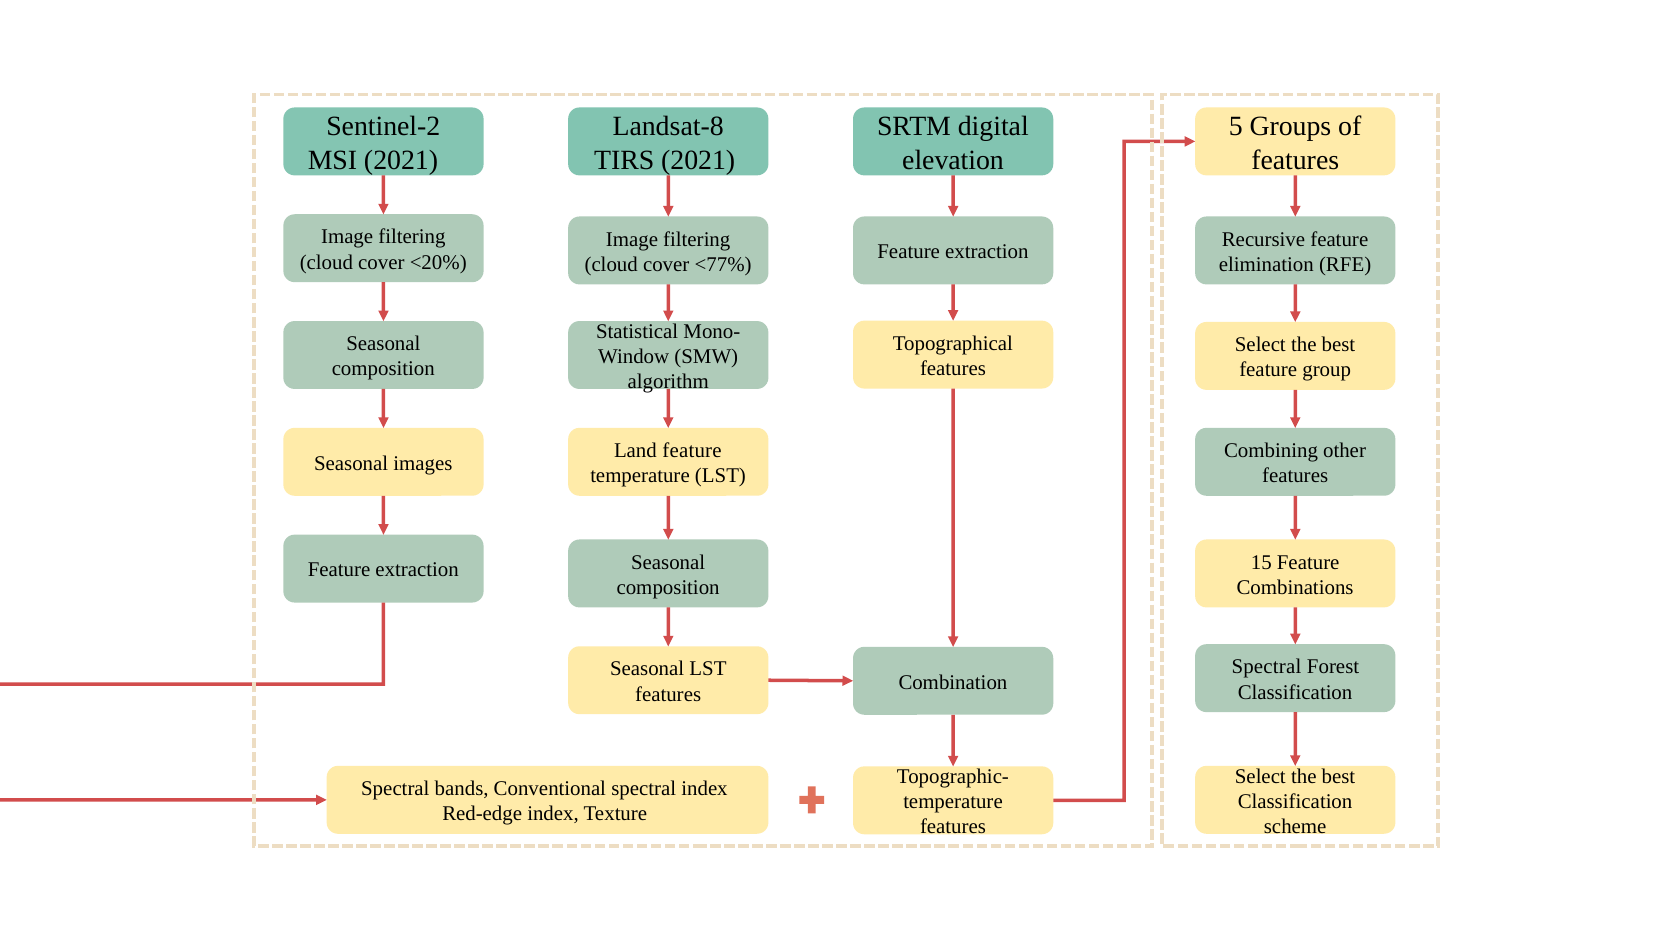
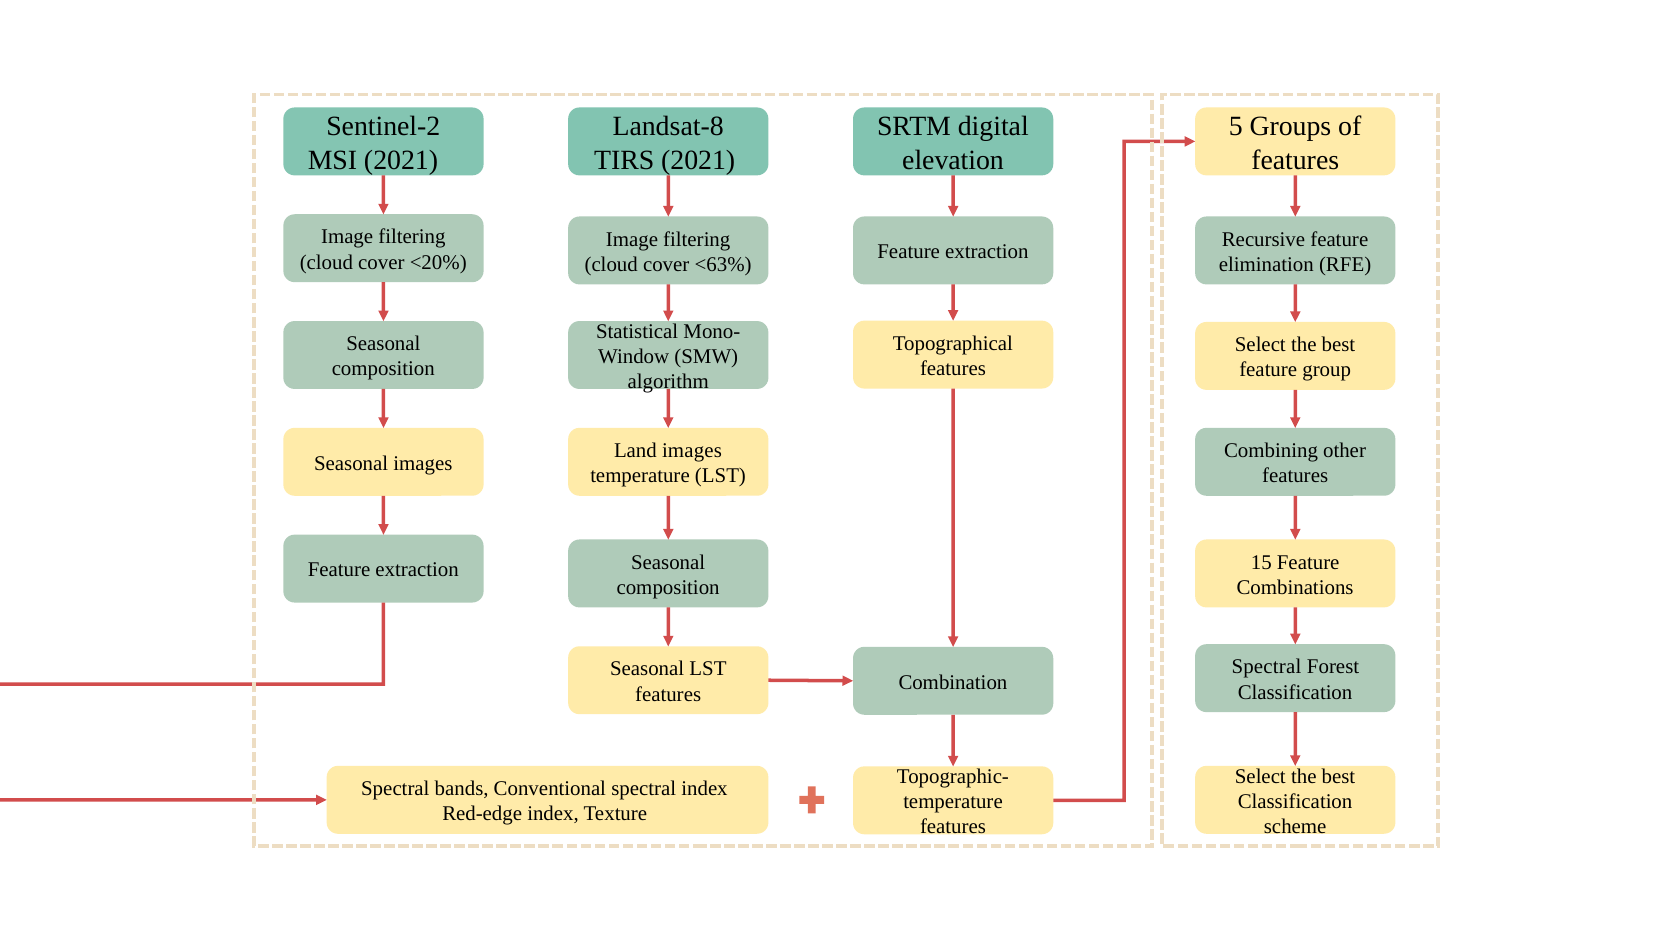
<77%: <77% -> <63%
Land feature: feature -> images
